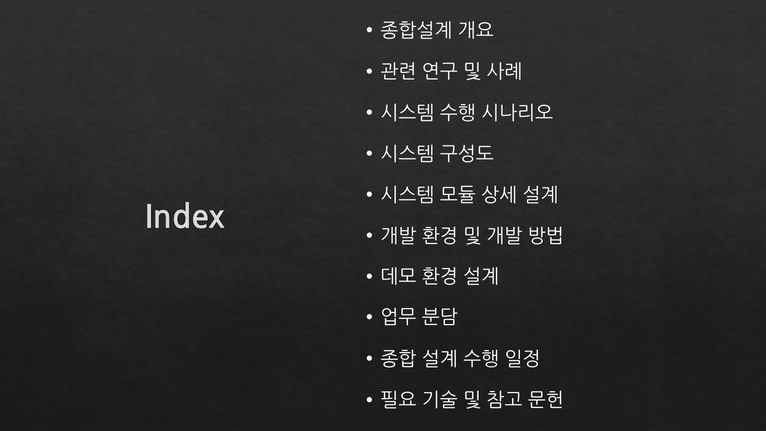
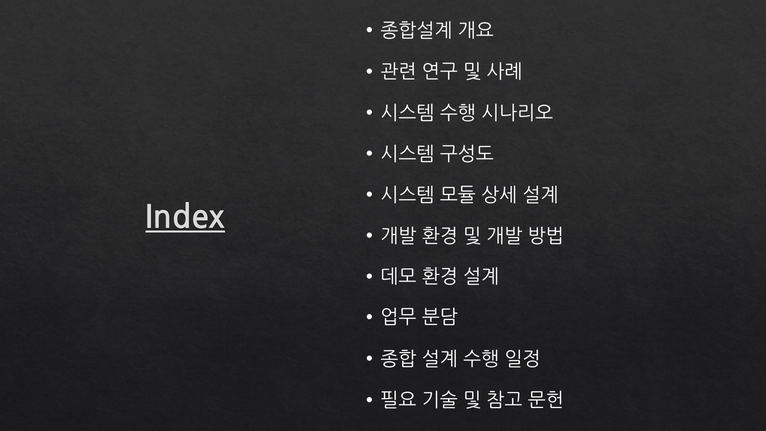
Index underline: none -> present
